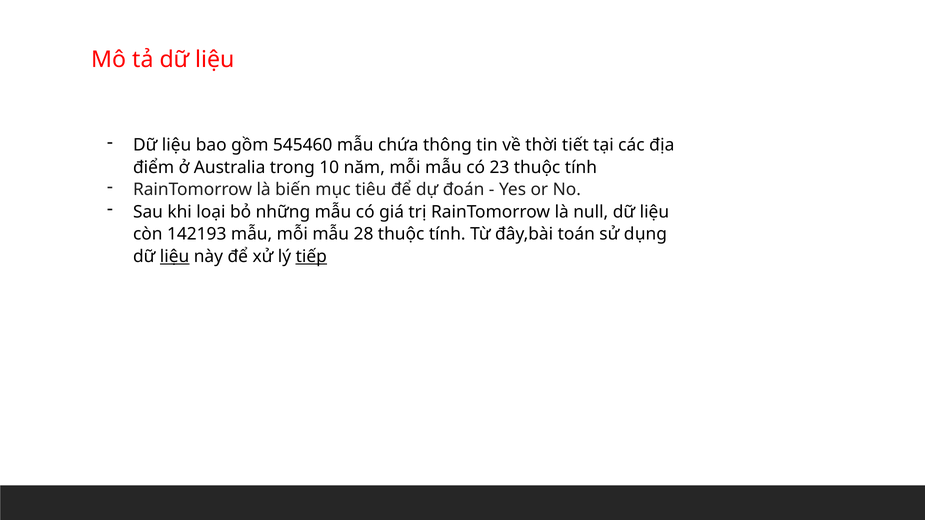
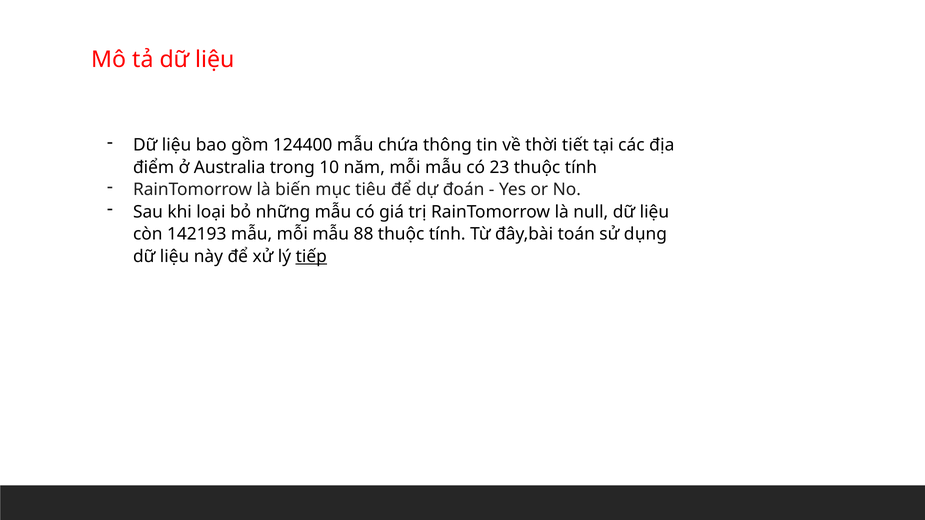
545460: 545460 -> 124400
28: 28 -> 88
liệu at (175, 257) underline: present -> none
